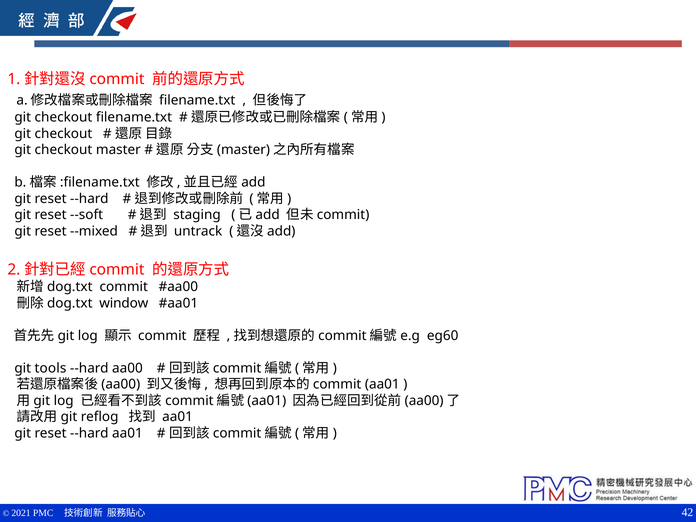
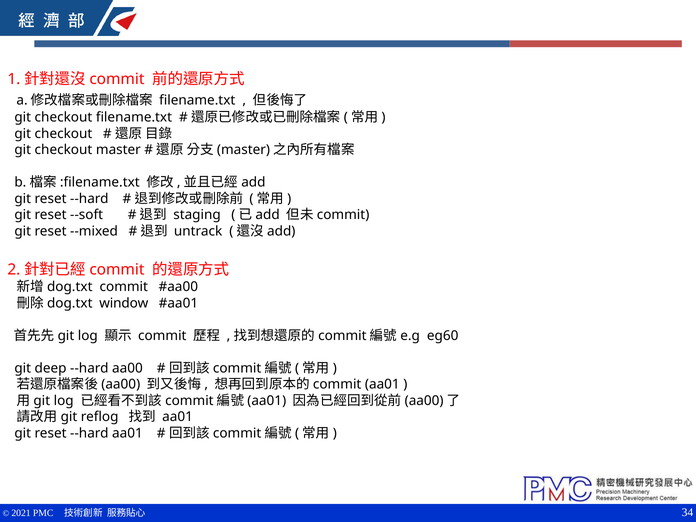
tools: tools -> deep
42: 42 -> 34
